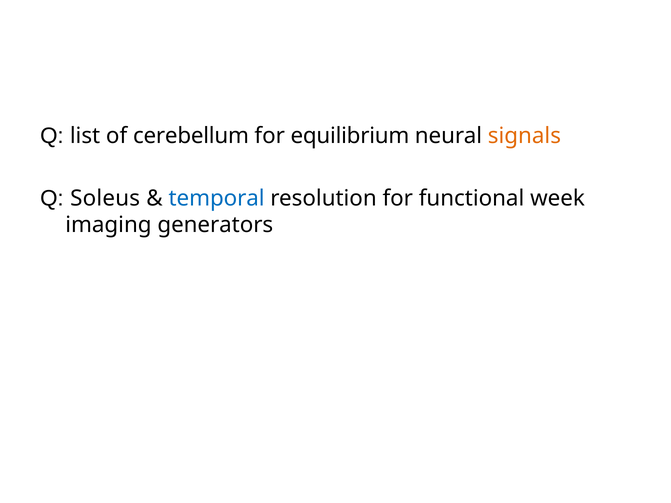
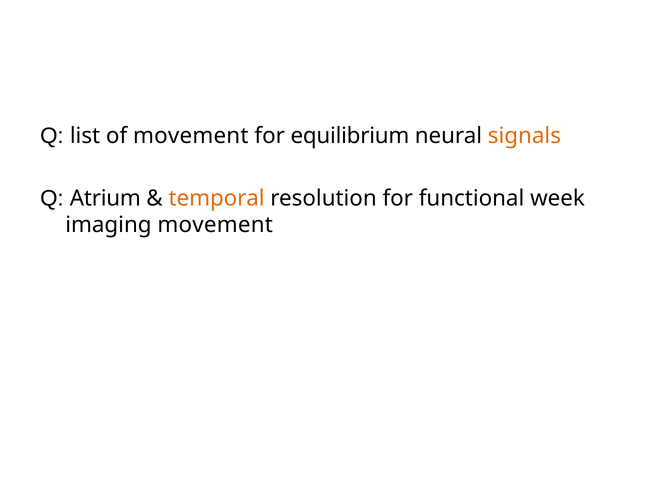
of cerebellum: cerebellum -> movement
Soleus: Soleus -> Atrium
temporal colour: blue -> orange
imaging generators: generators -> movement
